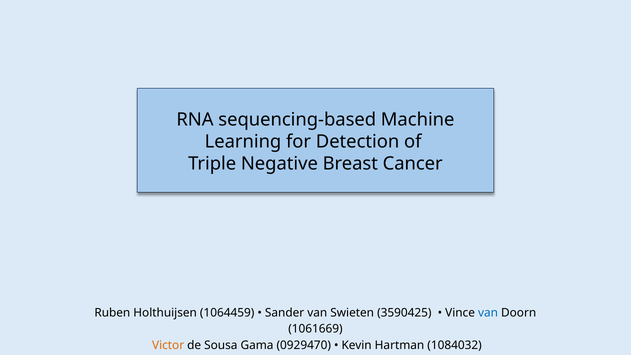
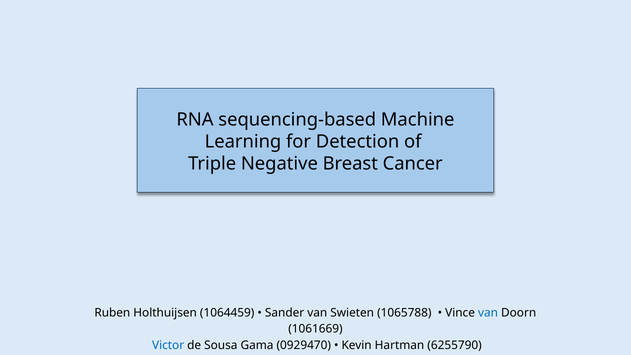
3590425: 3590425 -> 1065788
Victor colour: orange -> blue
1084032: 1084032 -> 6255790
